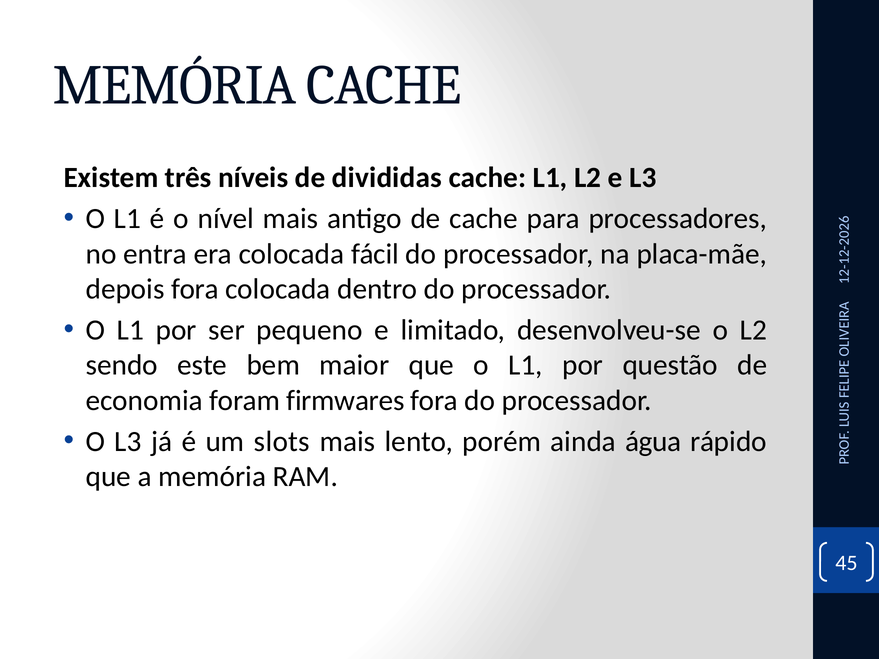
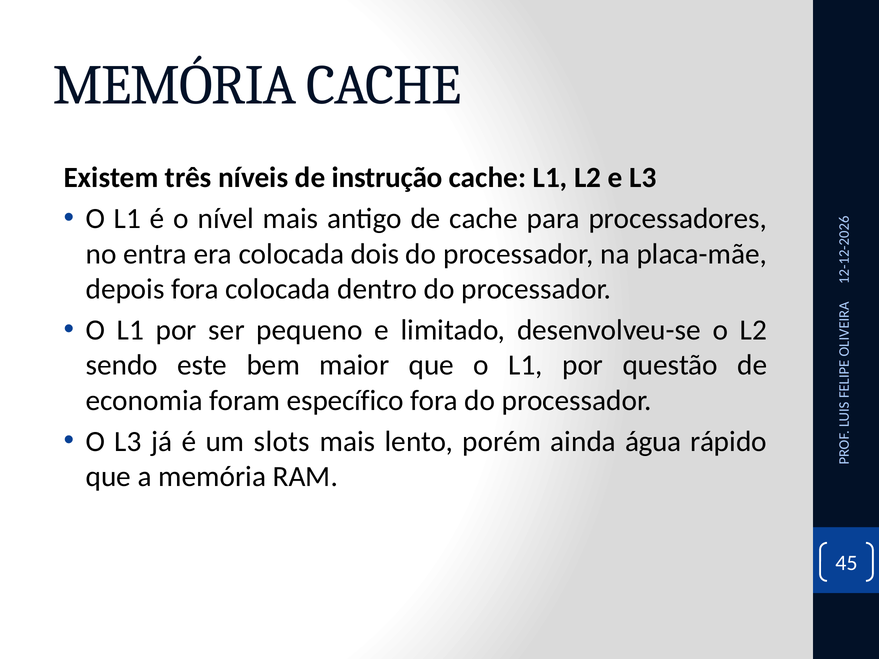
divididas: divididas -> instrução
fácil: fácil -> dois
firmwares: firmwares -> específico
